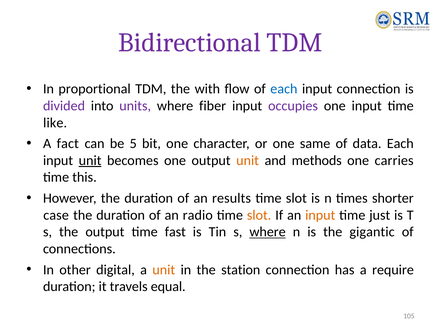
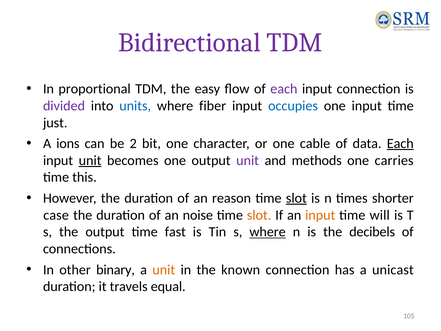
with: with -> easy
each at (284, 89) colour: blue -> purple
units colour: purple -> blue
occupies colour: purple -> blue
like: like -> just
fact: fact -> ions
5: 5 -> 2
same: same -> cable
Each at (400, 143) underline: none -> present
unit at (248, 160) colour: orange -> purple
results: results -> reason
slot at (296, 198) underline: none -> present
radio: radio -> noise
just: just -> will
gigantic: gigantic -> decibels
digital: digital -> binary
station: station -> known
require: require -> unicast
